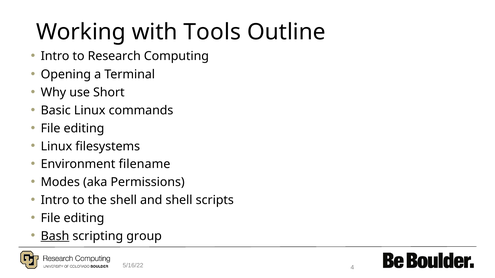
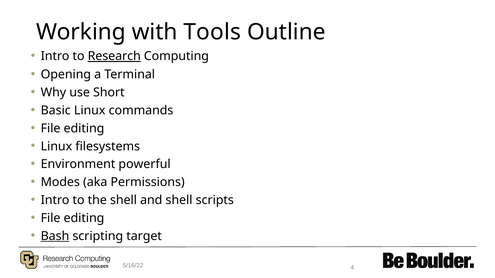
Research underline: none -> present
filename: filename -> powerful
group: group -> target
